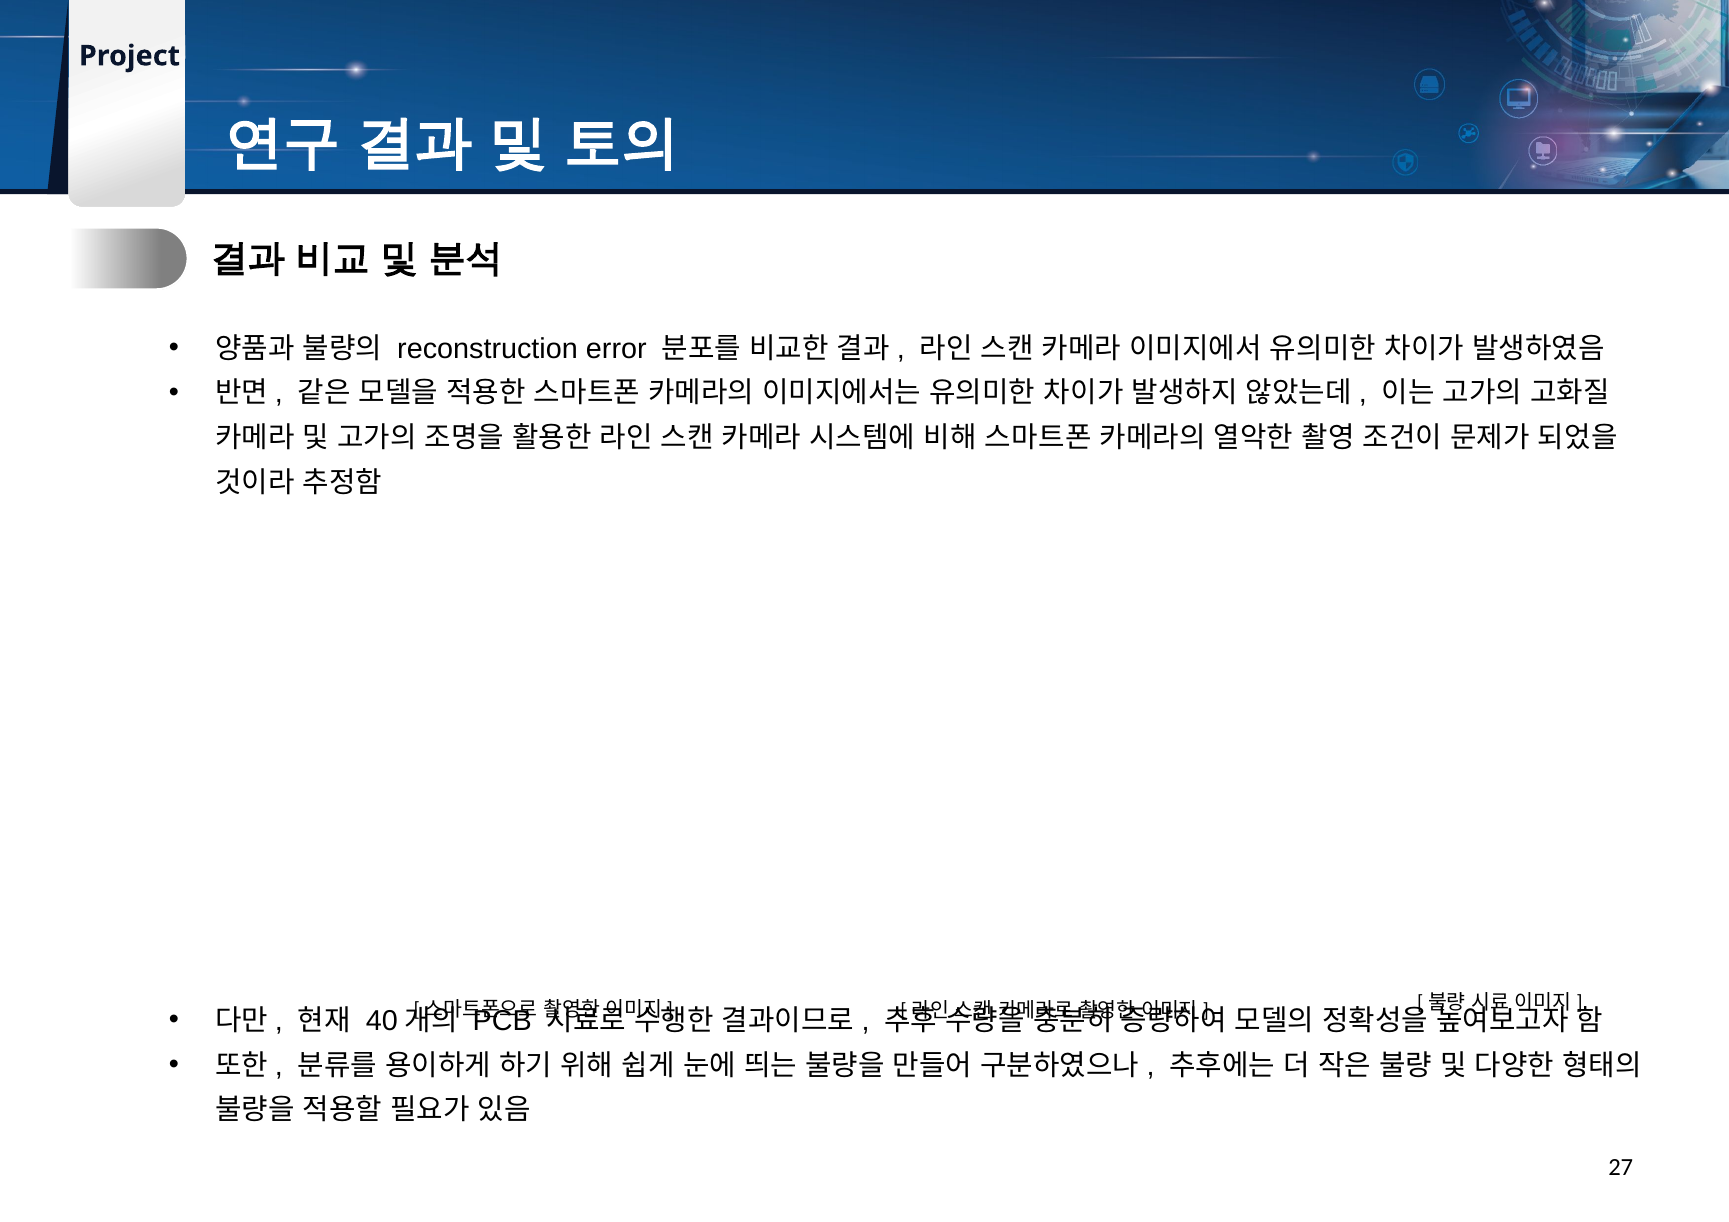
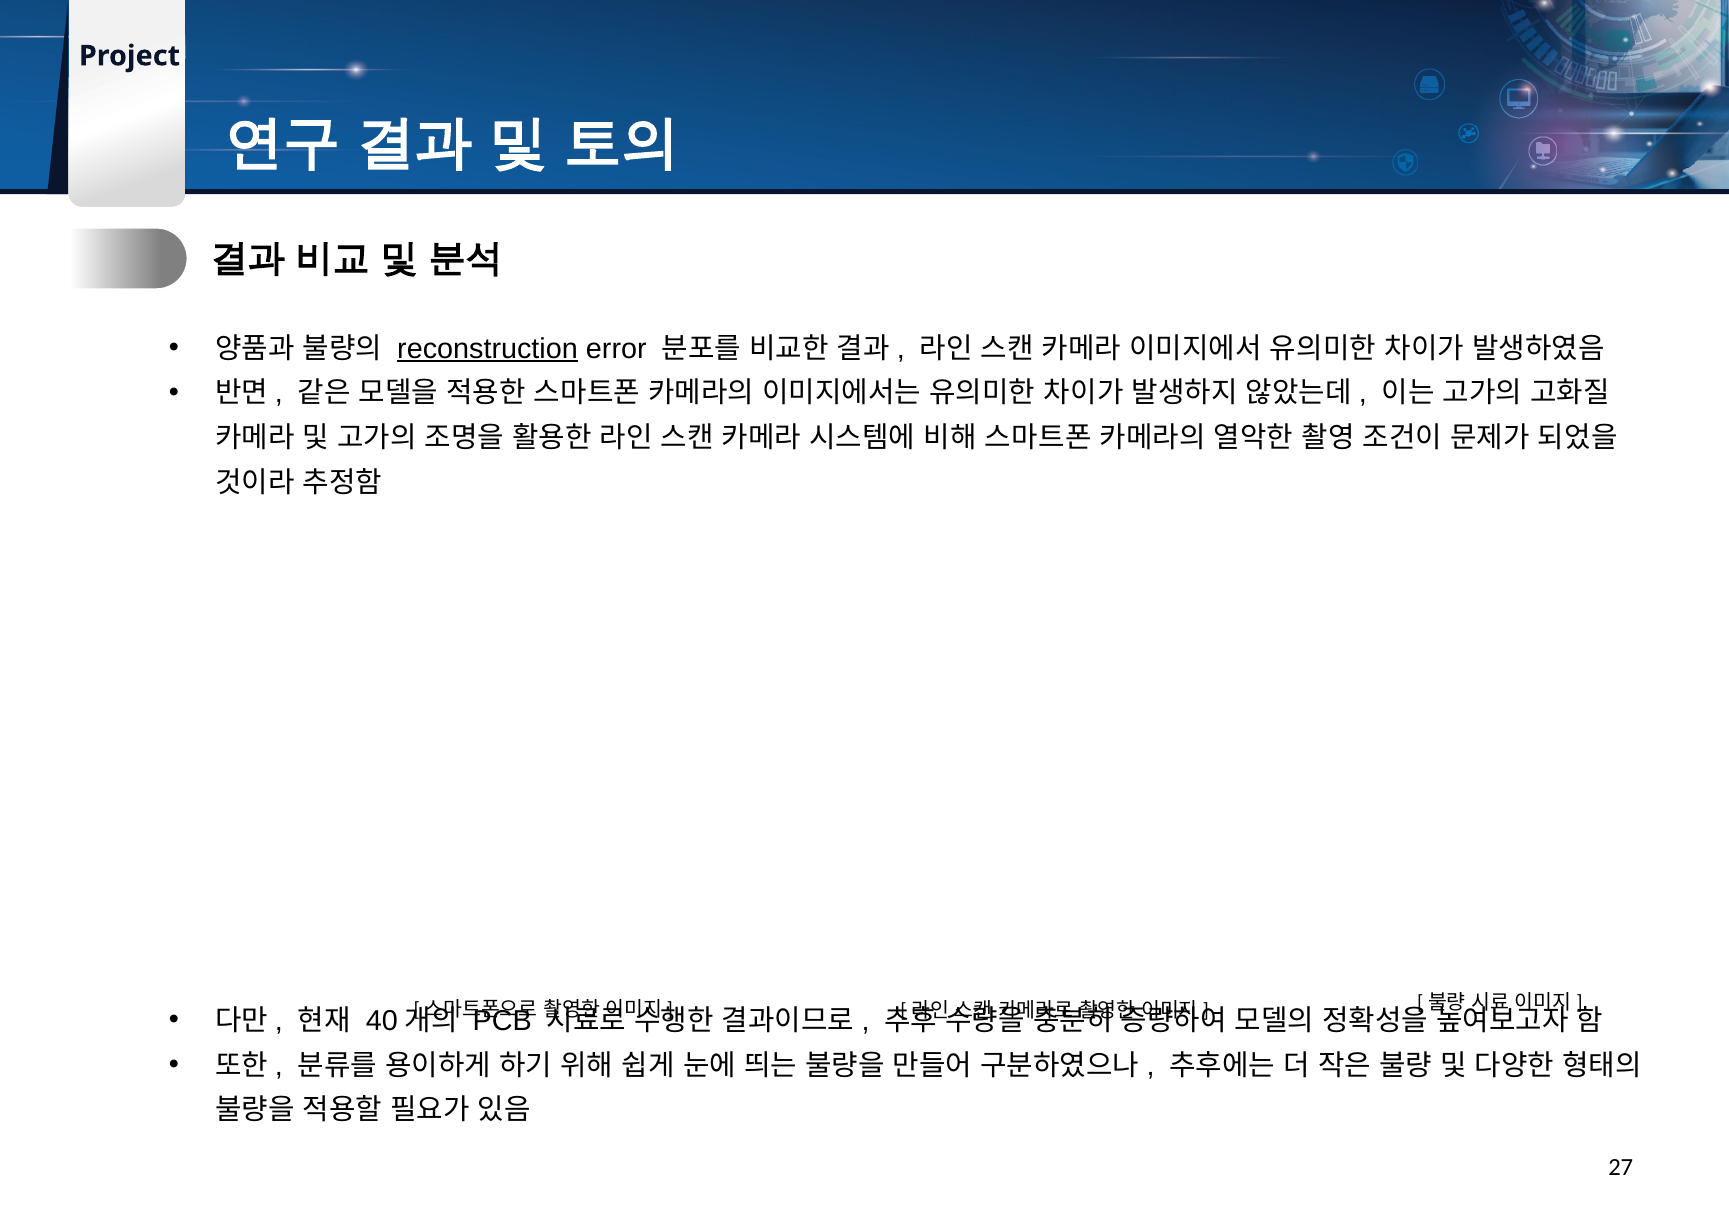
reconstruction underline: none -> present
